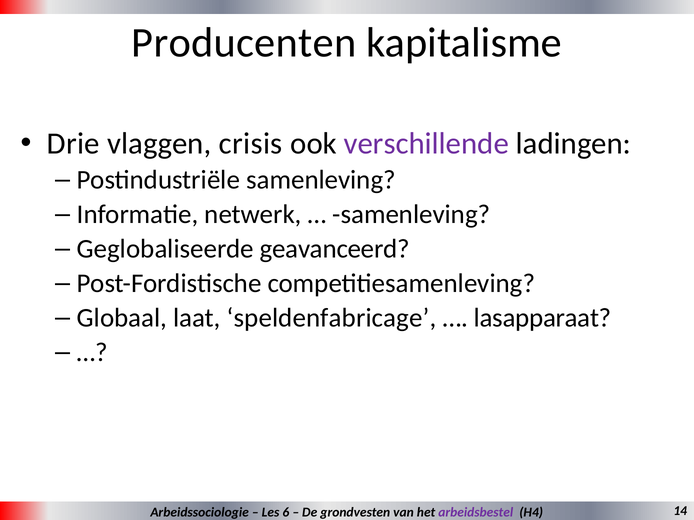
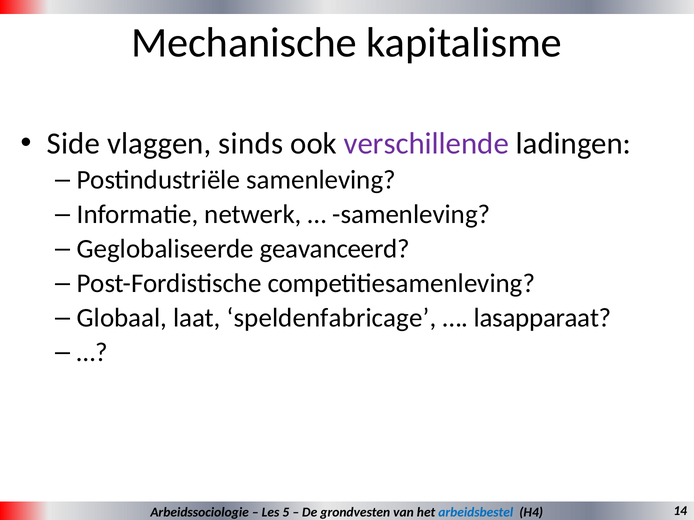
Producenten: Producenten -> Mechanische
Drie: Drie -> Side
crisis: crisis -> sinds
6: 6 -> 5
arbeidsbestel colour: purple -> blue
